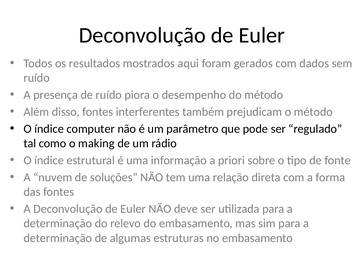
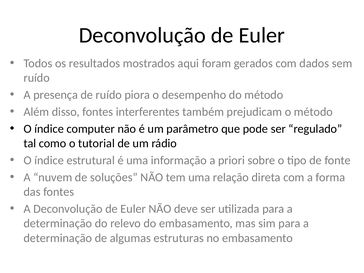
making: making -> tutorial
